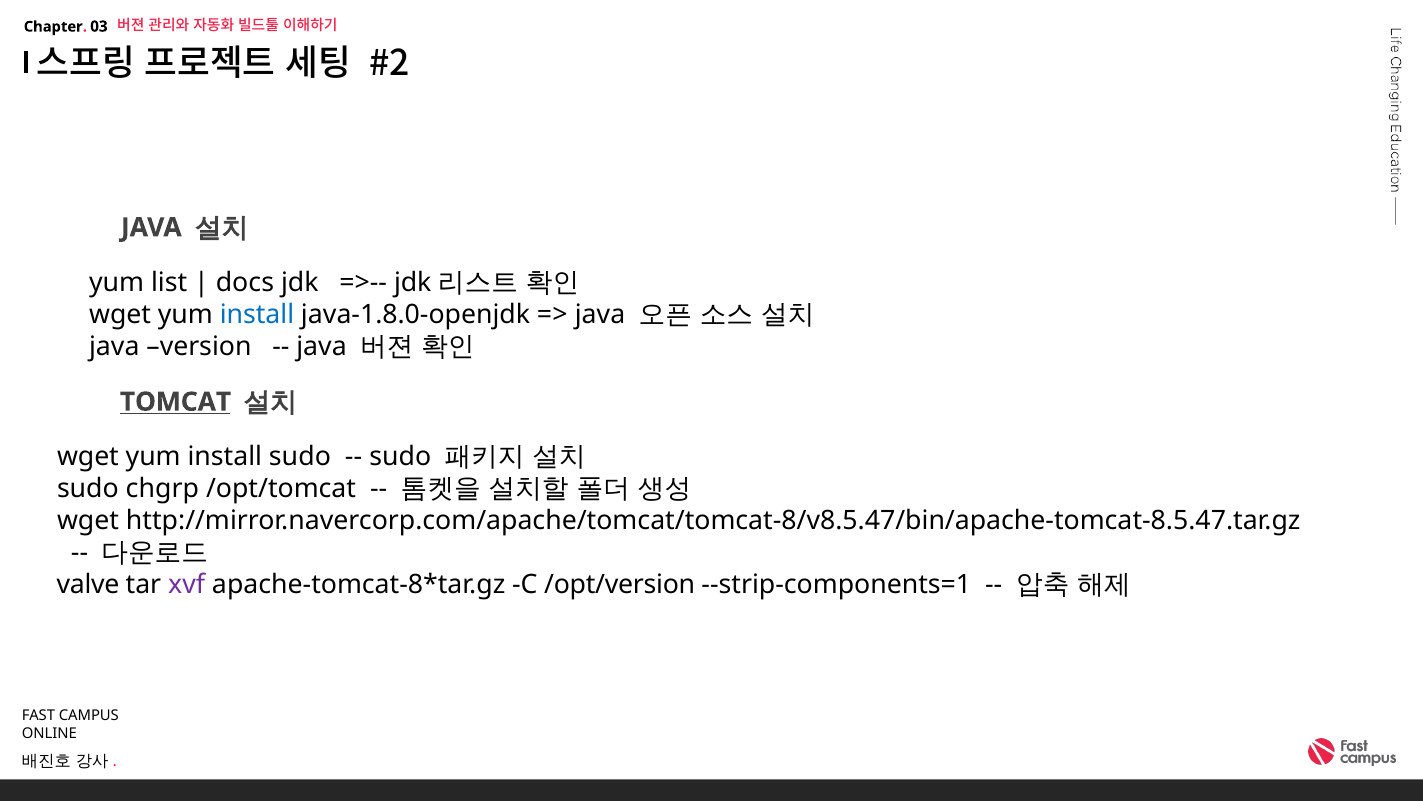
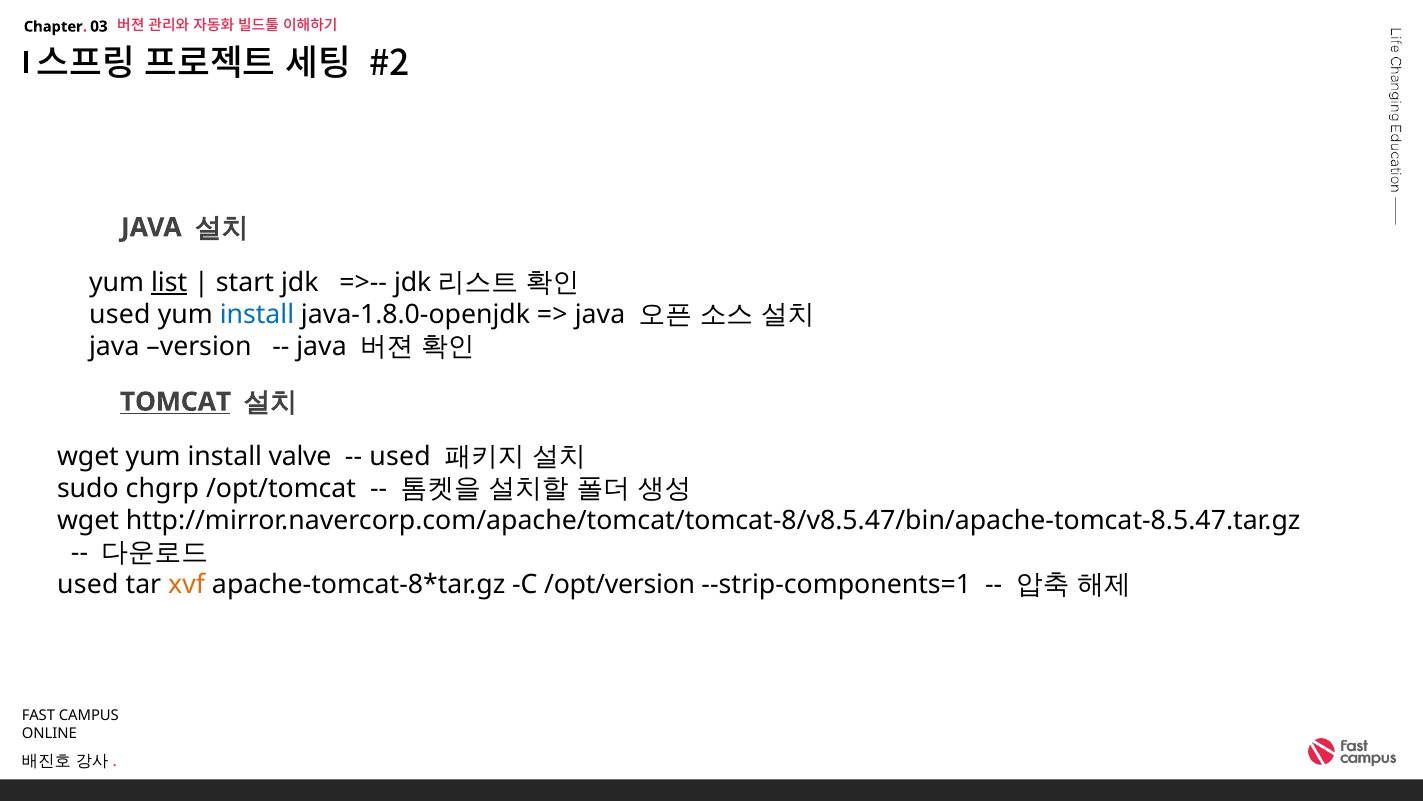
list underline: none -> present
docs: docs -> start
wget at (120, 314): wget -> used
install sudo: sudo -> valve
sudo at (400, 456): sudo -> used
valve at (88, 584): valve -> used
xvf colour: purple -> orange
